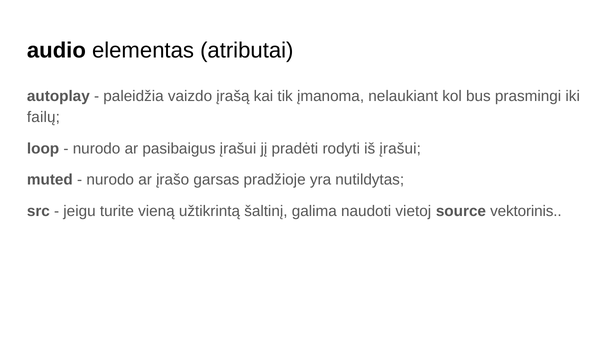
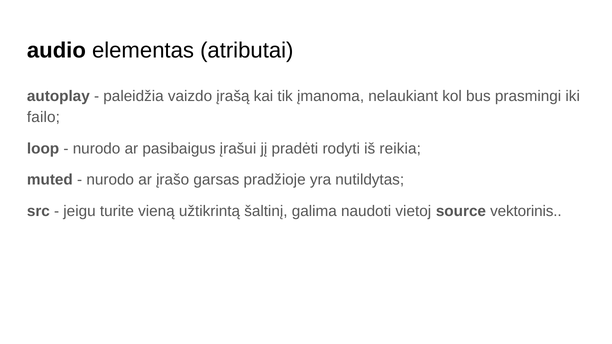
failų: failų -> failo
iš įrašui: įrašui -> reikia
